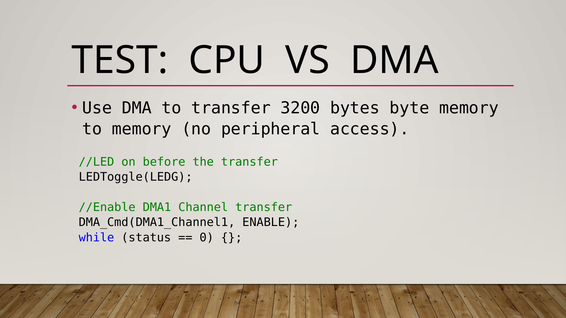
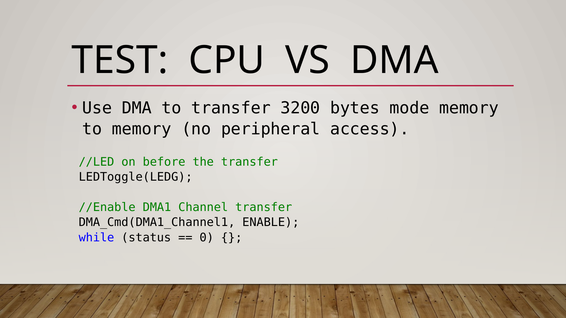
byte: byte -> mode
